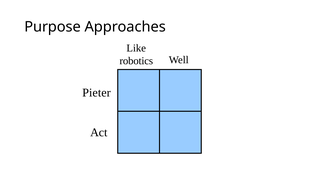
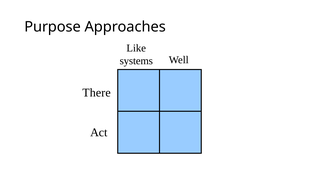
robotics: robotics -> systems
Pieter: Pieter -> There
